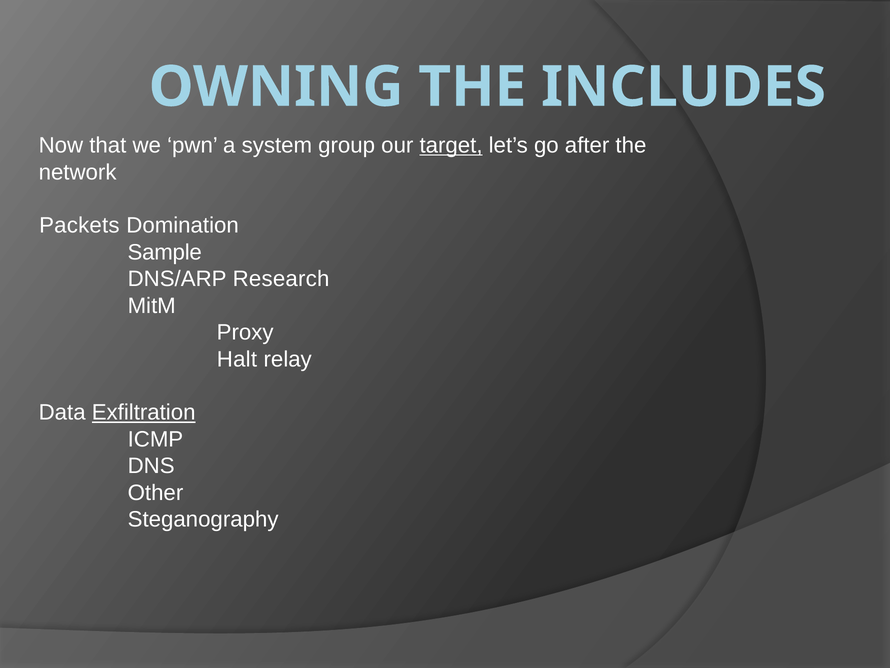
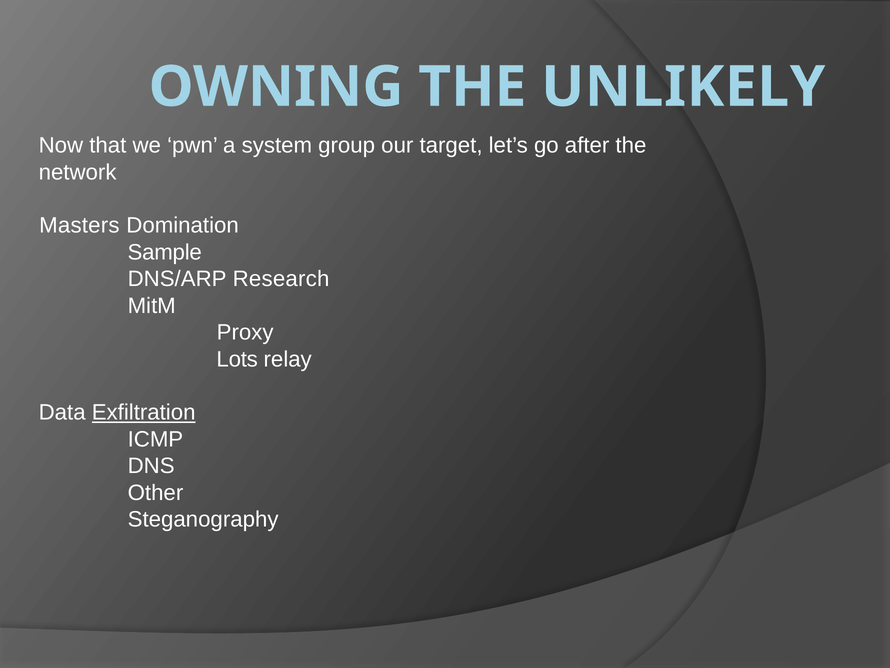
INCLUDES: INCLUDES -> UNLIKELY
target underline: present -> none
Packets: Packets -> Masters
Halt: Halt -> Lots
